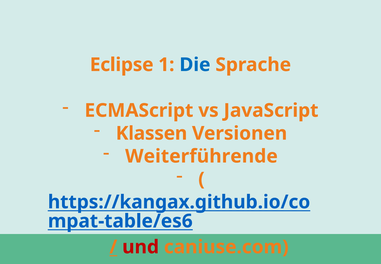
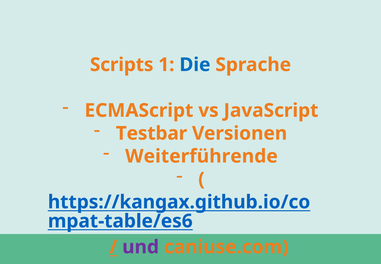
Eclipse: Eclipse -> Scripts
Klassen: Klassen -> Testbar
und colour: red -> purple
